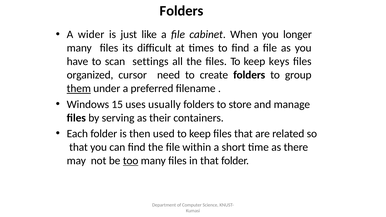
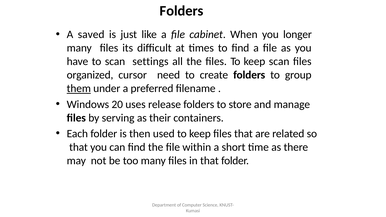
wider: wider -> saved
keep keys: keys -> scan
15: 15 -> 20
usually: usually -> release
too underline: present -> none
